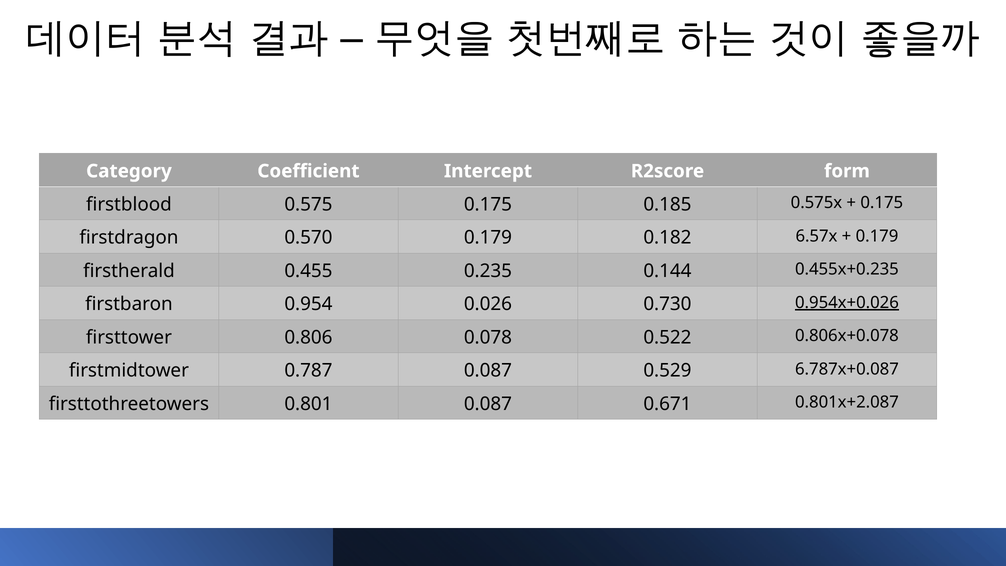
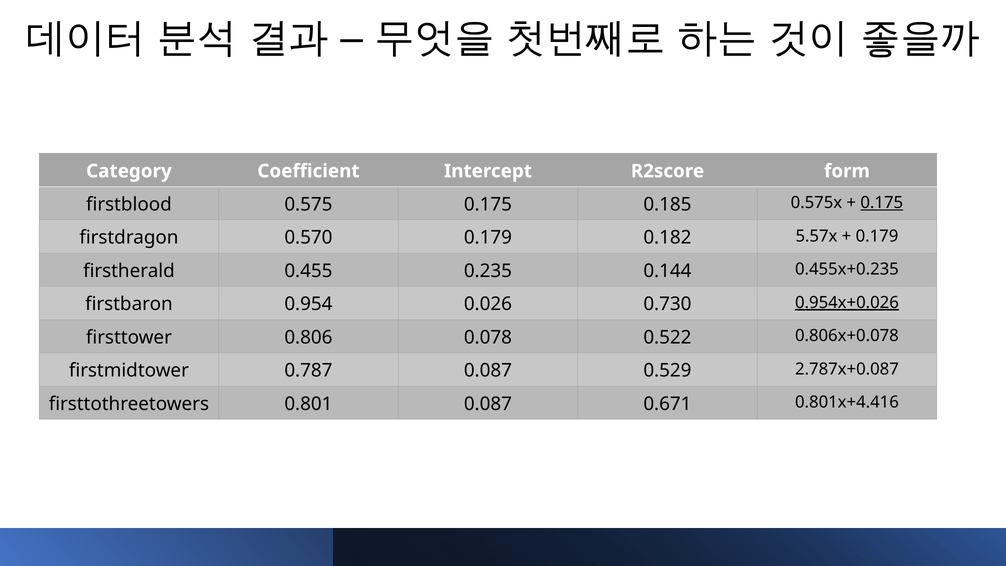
0.175 at (882, 203) underline: none -> present
6.57x: 6.57x -> 5.57x
6.787x+0.087: 6.787x+0.087 -> 2.787x+0.087
0.801x+2.087: 0.801x+2.087 -> 0.801x+4.416
